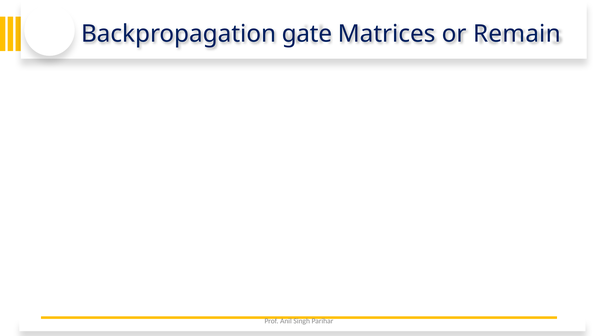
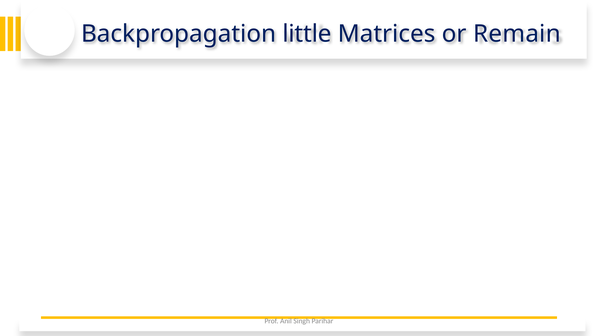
gate: gate -> little
